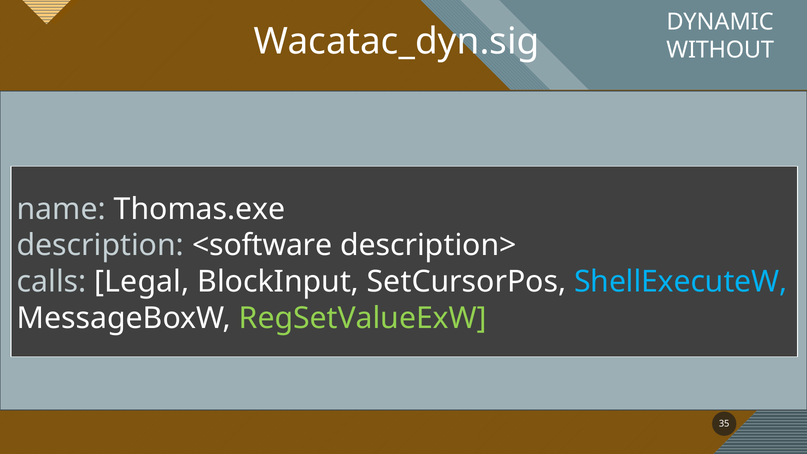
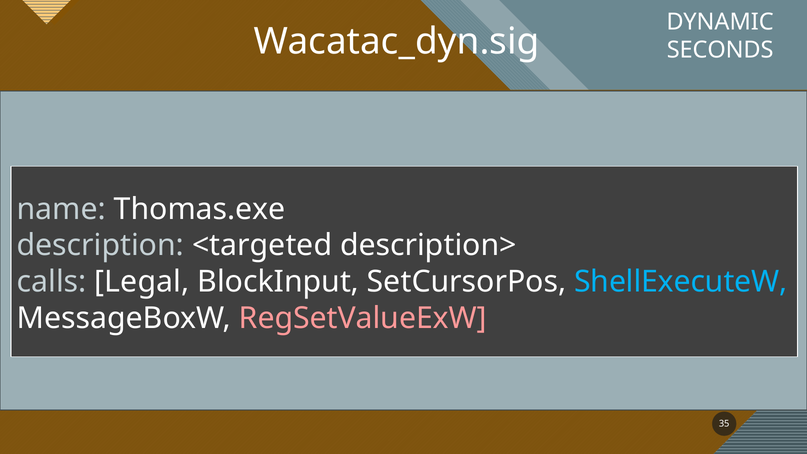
WITHOUT: WITHOUT -> SECONDS
<software: <software -> <targeted
RegSetValueExW colour: light green -> pink
